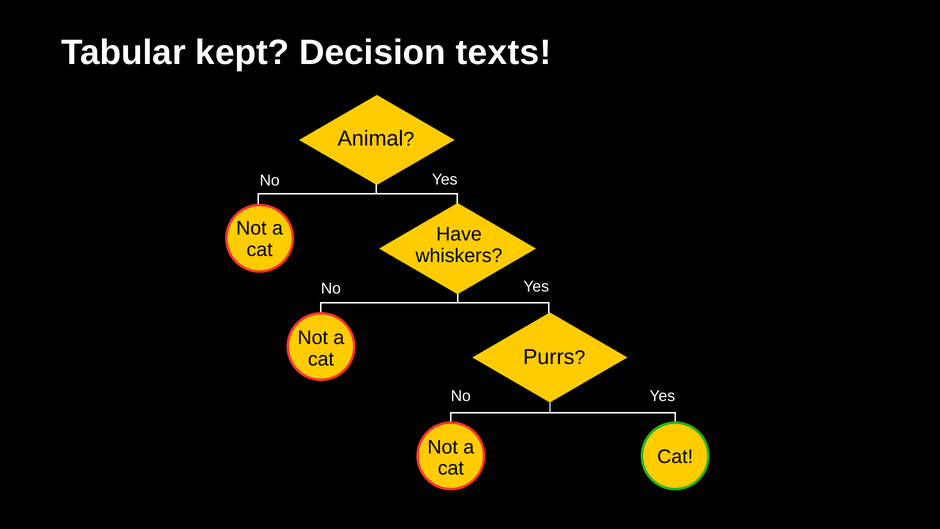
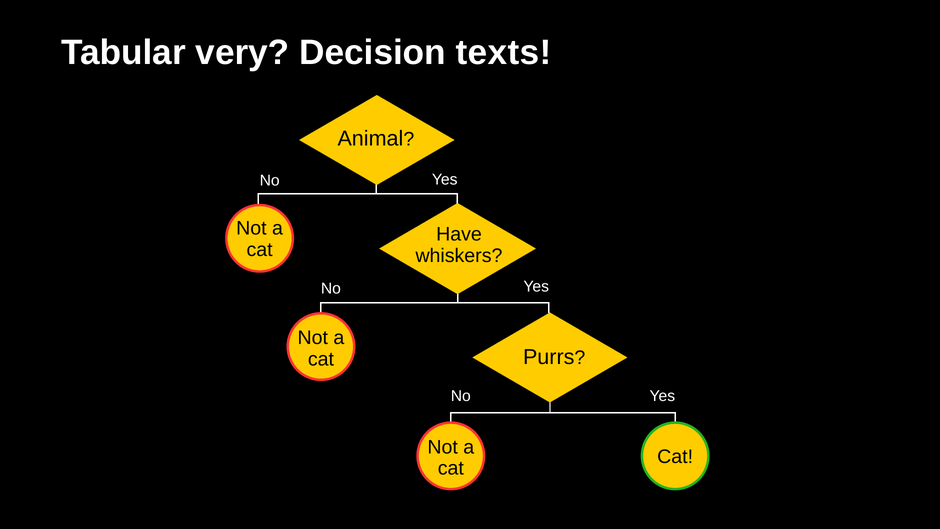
kept: kept -> very
